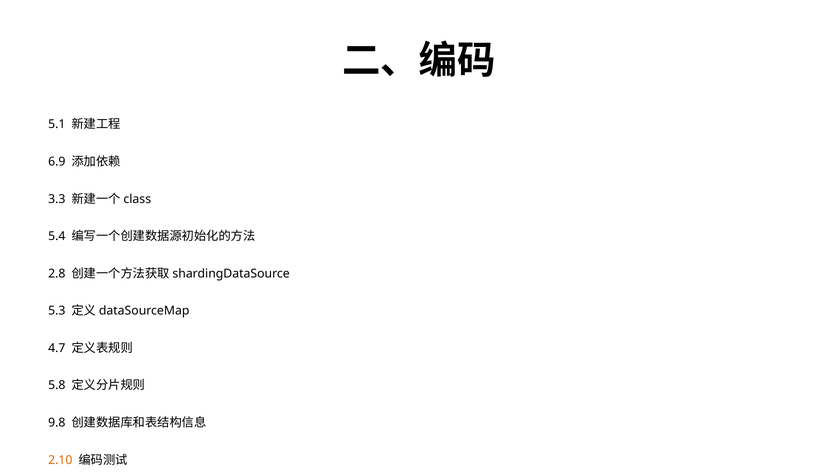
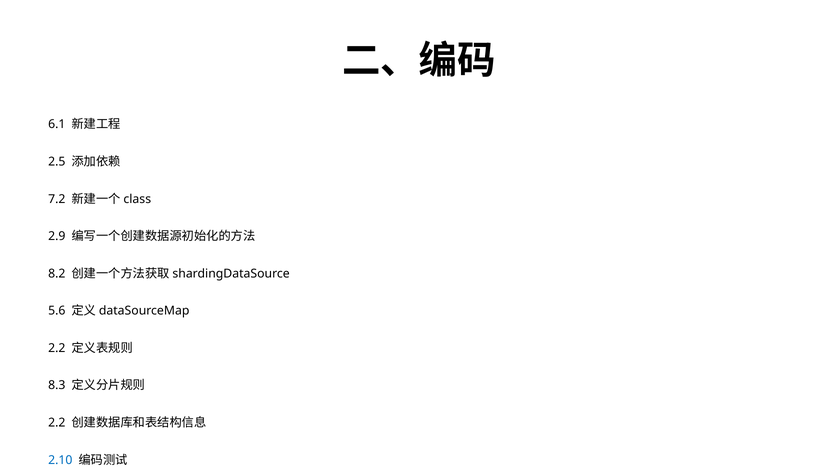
5.1: 5.1 -> 6.1
6.9: 6.9 -> 2.5
3.3: 3.3 -> 7.2
5.4: 5.4 -> 2.9
2.8: 2.8 -> 8.2
5.3: 5.3 -> 5.6
4.7 at (57, 348): 4.7 -> 2.2
5.8: 5.8 -> 8.3
9.8 at (57, 422): 9.8 -> 2.2
2.10 colour: orange -> blue
